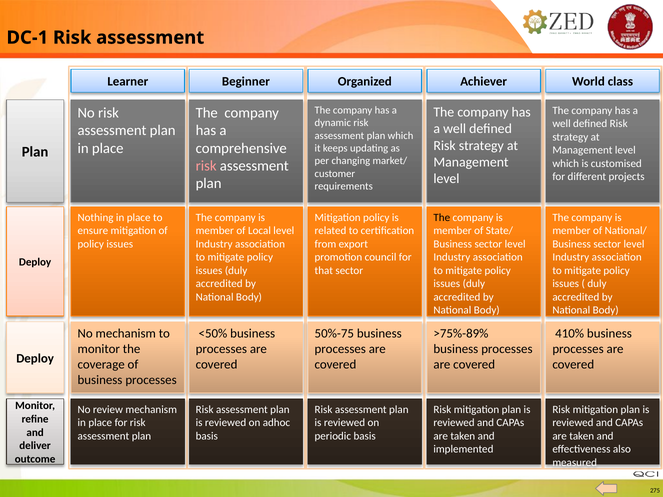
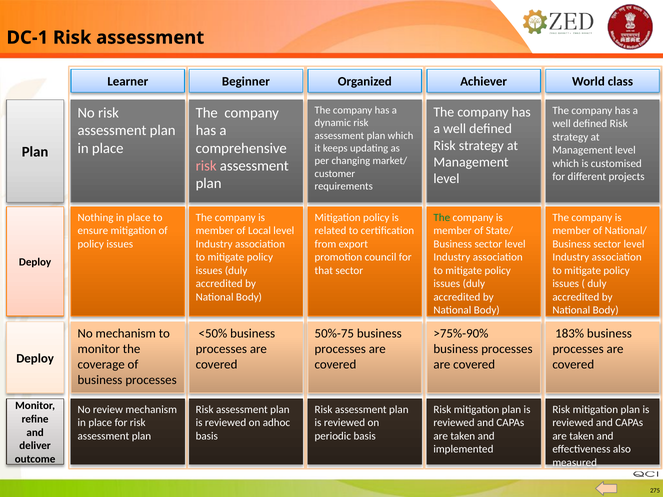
The at (442, 217) colour: black -> green
>75%-89%: >75%-89% -> >75%-90%
410%: 410% -> 183%
